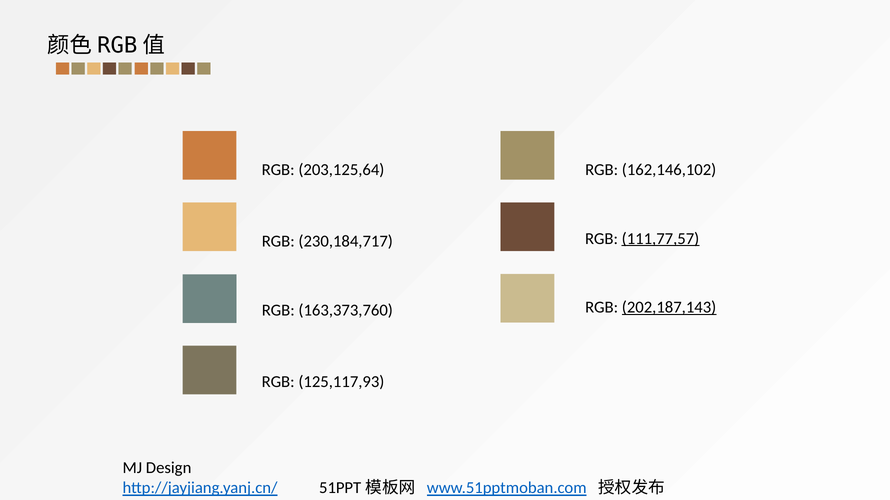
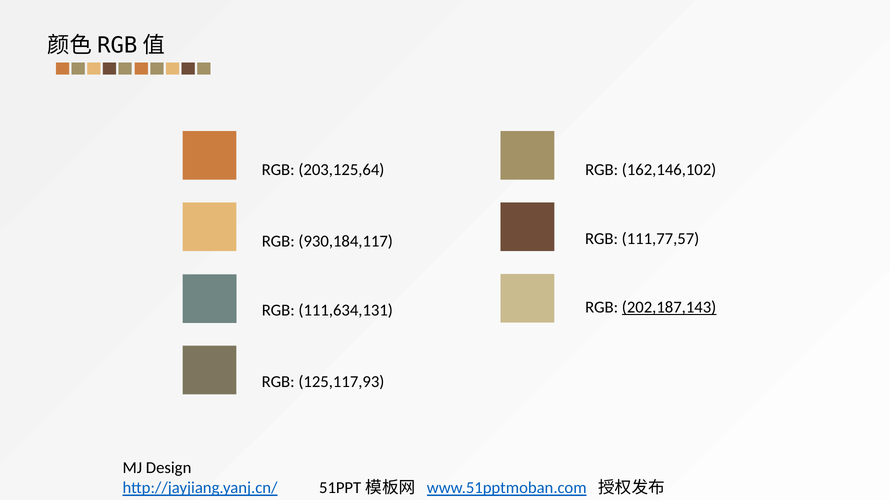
111,77,57 underline: present -> none
230,184,717: 230,184,717 -> 930,184,117
163,373,760: 163,373,760 -> 111,634,131
